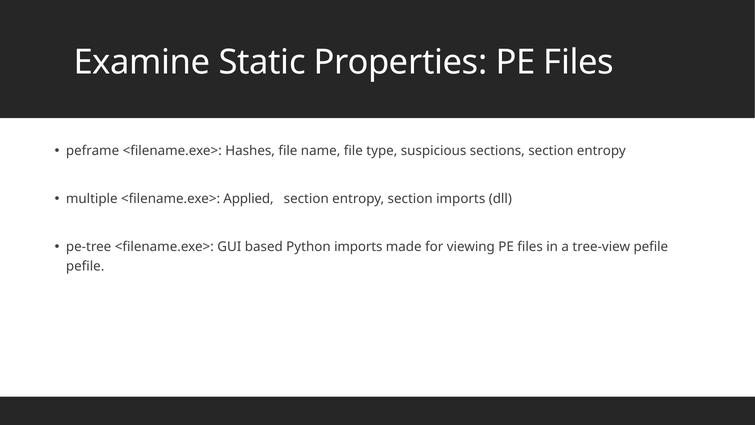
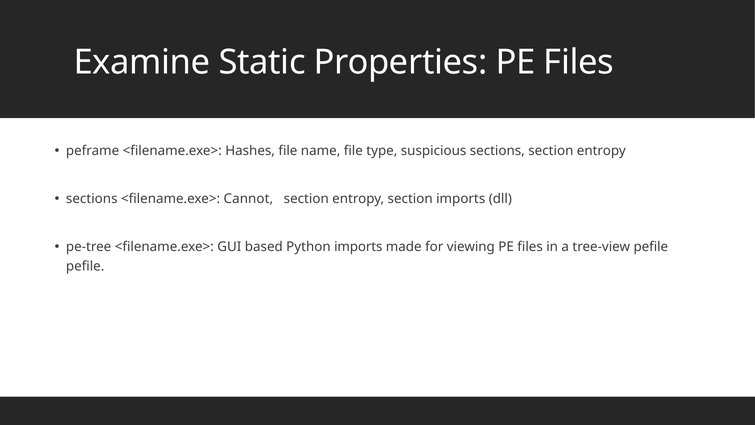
multiple at (92, 199): multiple -> sections
Applied: Applied -> Cannot
